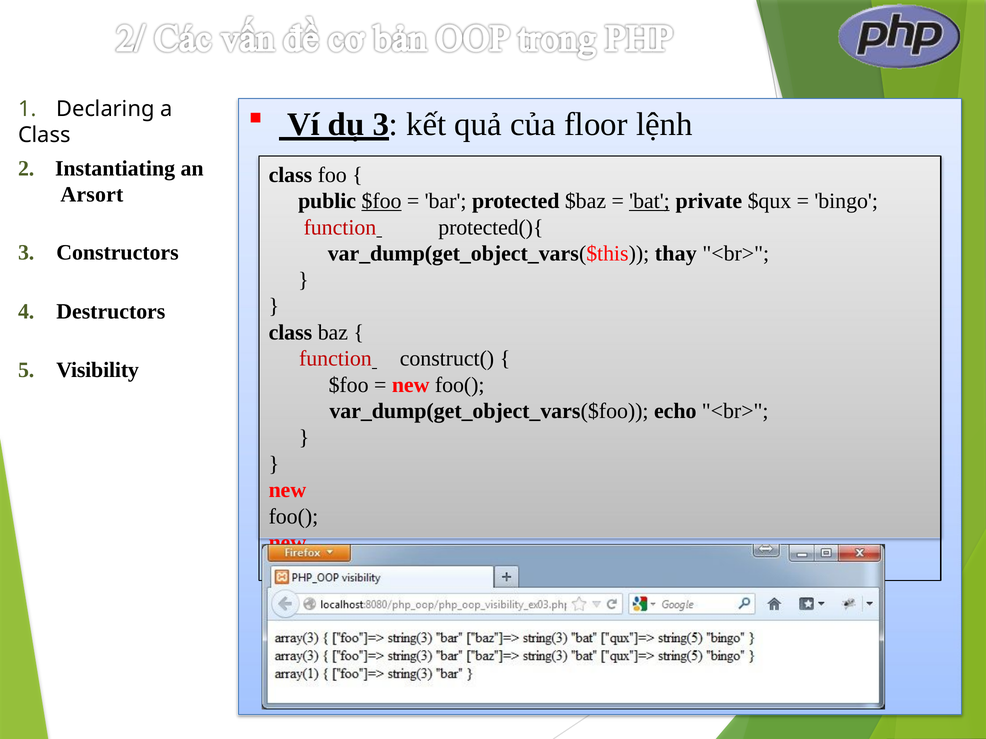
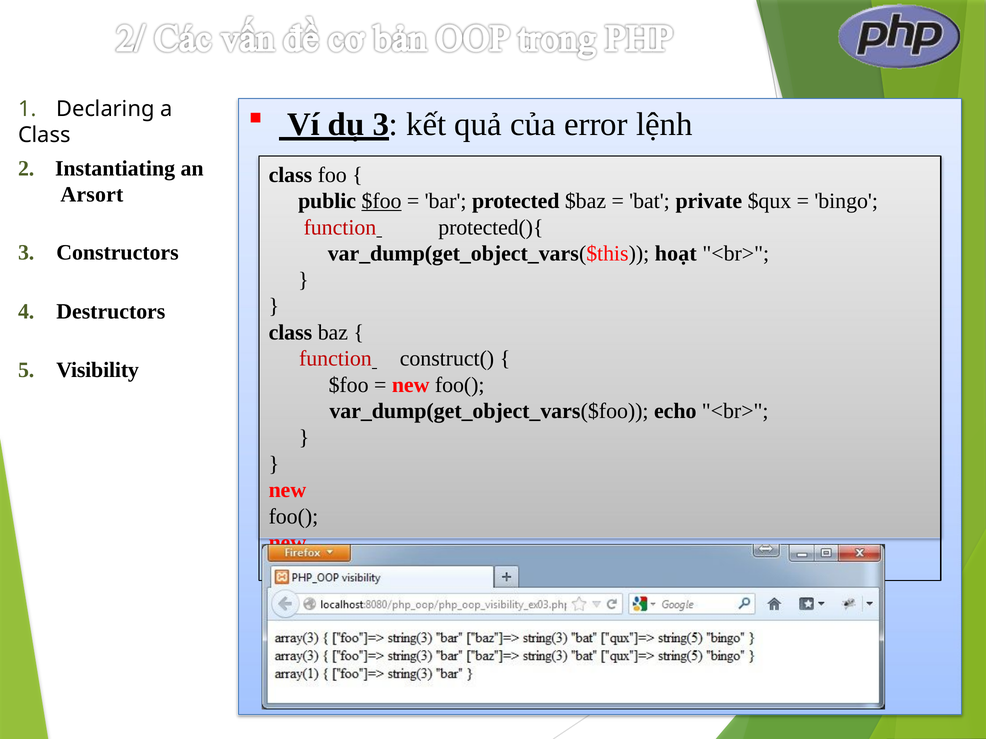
floor: floor -> error
bat underline: present -> none
thay: thay -> hoạt
